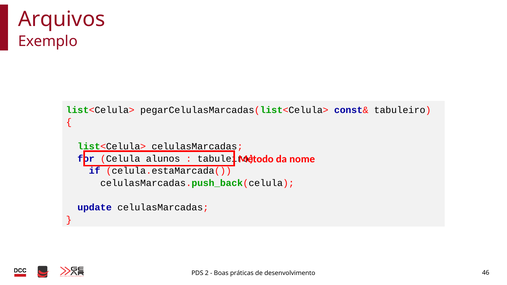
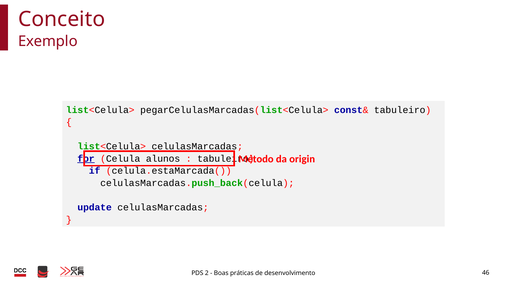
Arquivos: Arquivos -> Conceito
nome: nome -> origin
for underline: none -> present
